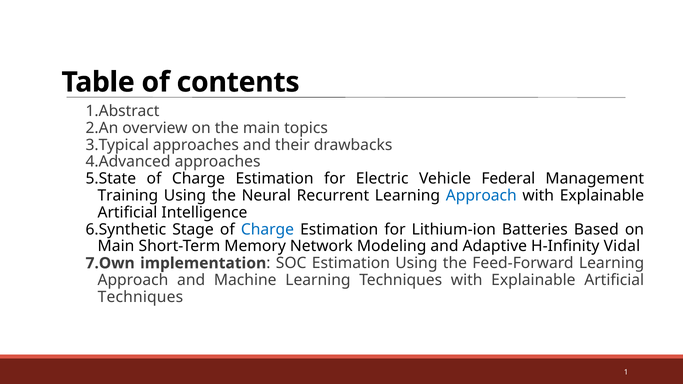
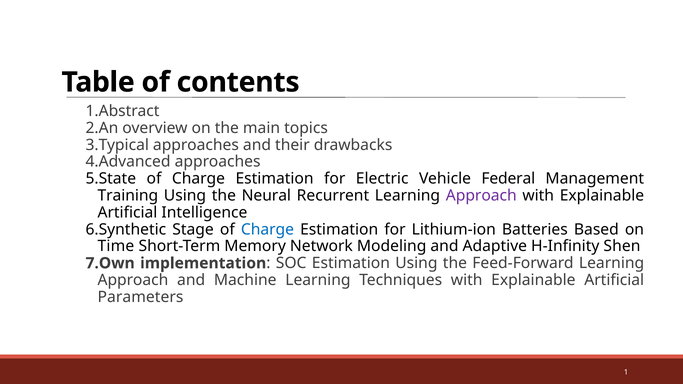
Approach at (481, 196) colour: blue -> purple
Main at (116, 246): Main -> Time
Vidal: Vidal -> Shen
Techniques at (140, 297): Techniques -> Parameters
